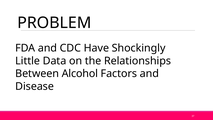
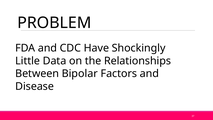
Alcohol: Alcohol -> Bipolar
